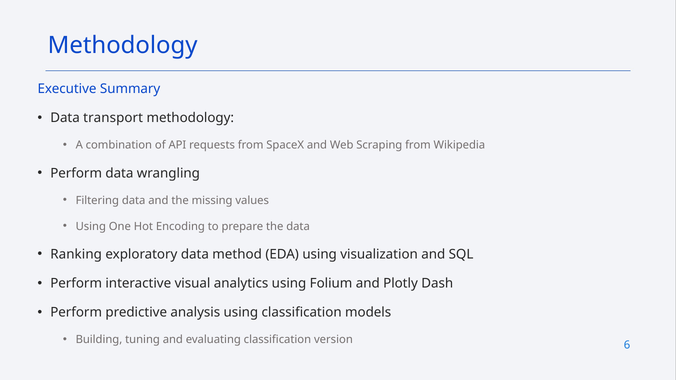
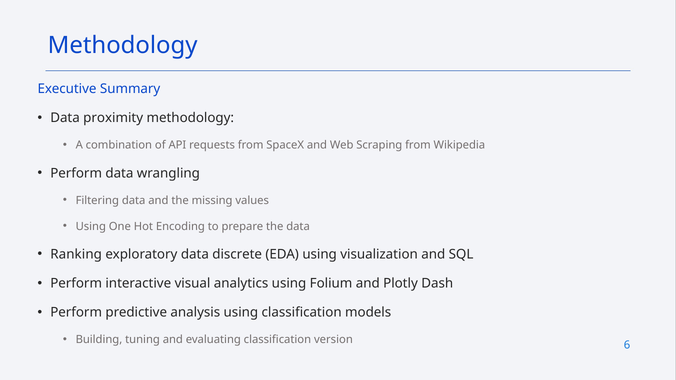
transport: transport -> proximity
method: method -> discrete
